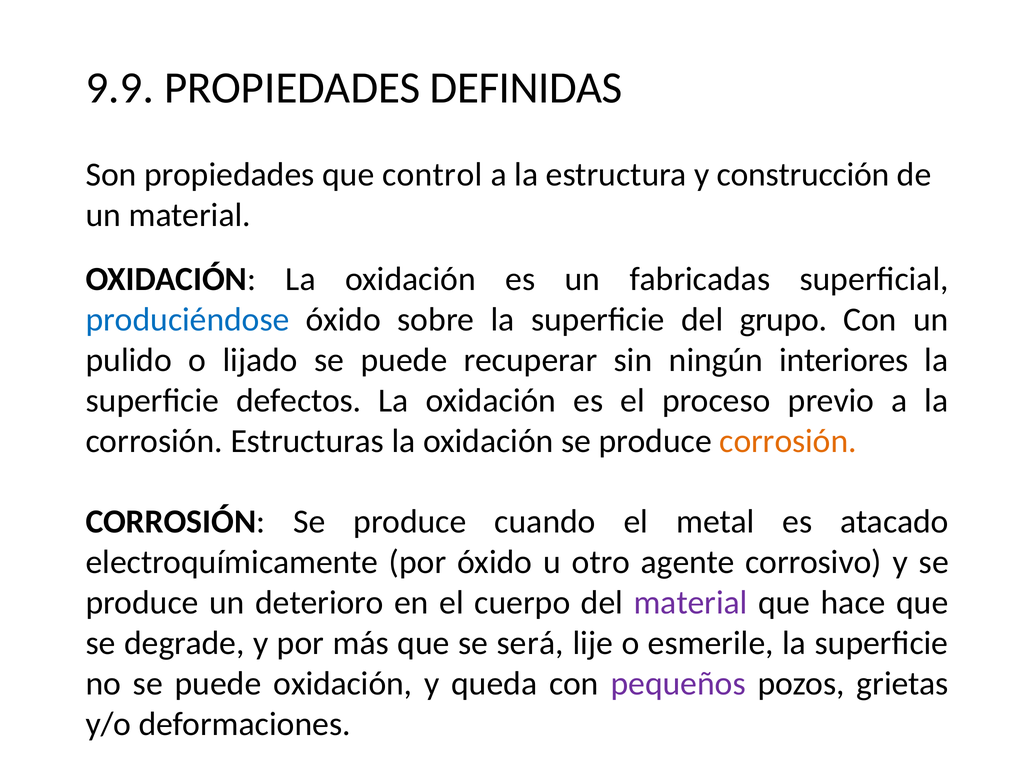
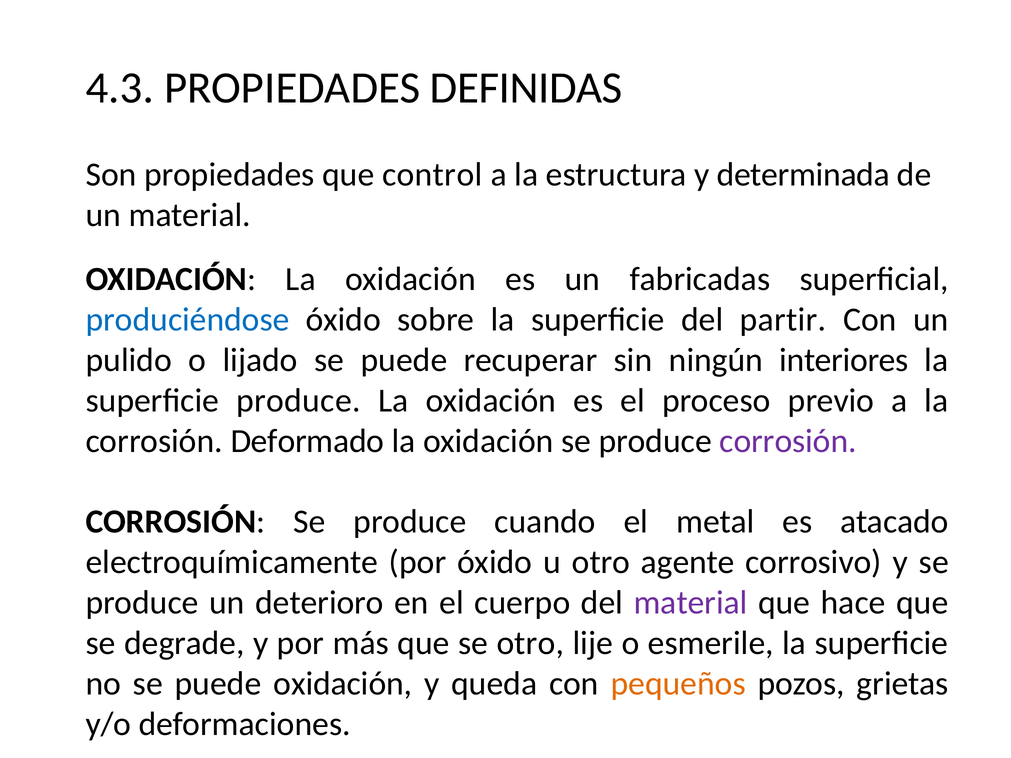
9.9: 9.9 -> 4.3
construcción: construcción -> determinada
grupo: grupo -> partir
superficie defectos: defectos -> produce
Estructuras: Estructuras -> Deformado
corrosión at (788, 441) colour: orange -> purple
se será: será -> otro
pequeños colour: purple -> orange
